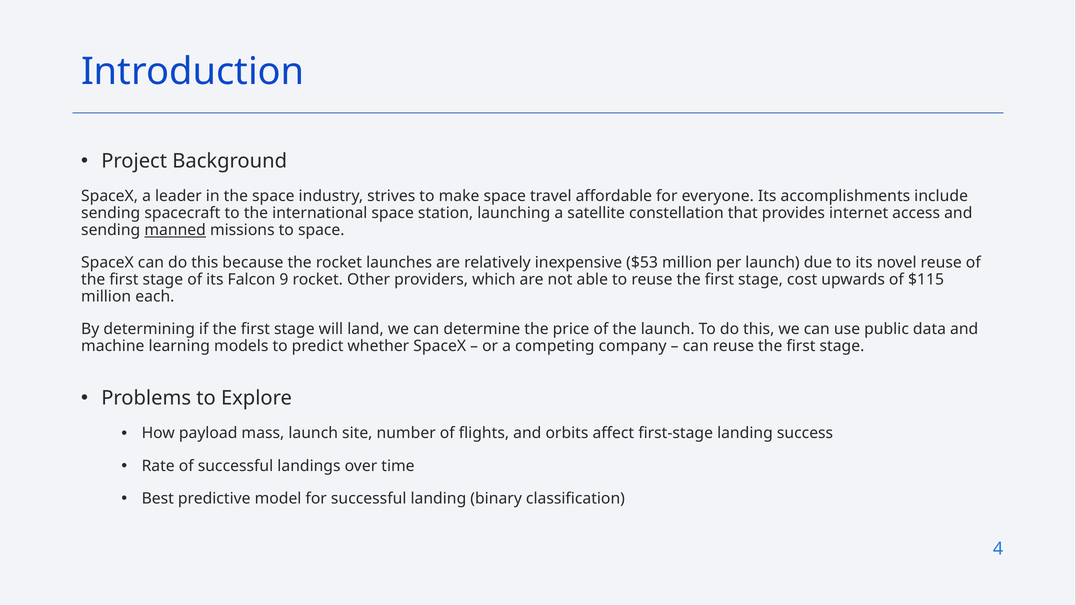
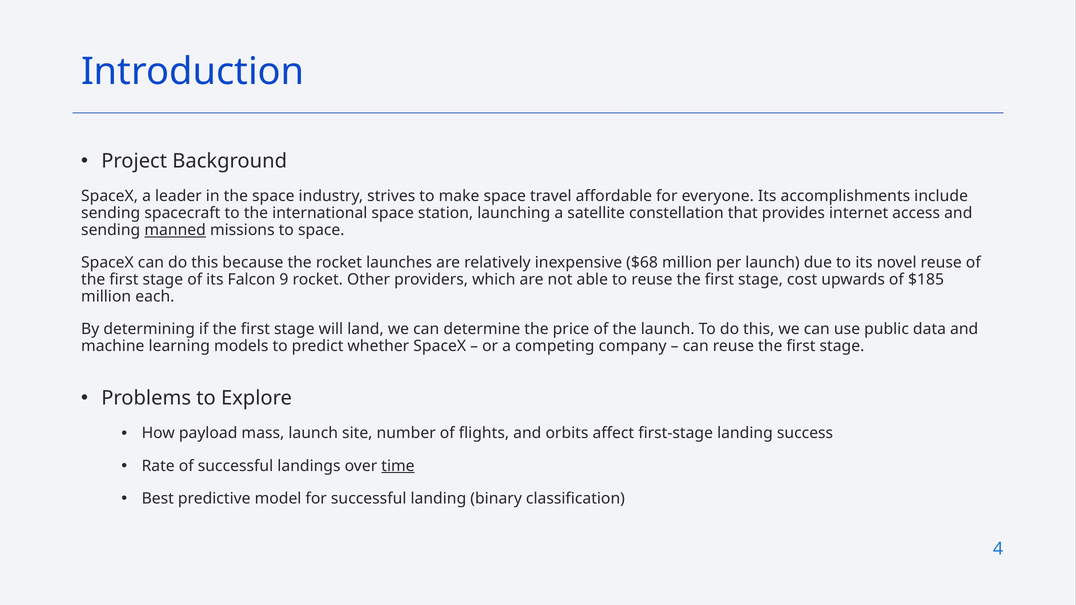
$53: $53 -> $68
$115: $115 -> $185
time underline: none -> present
